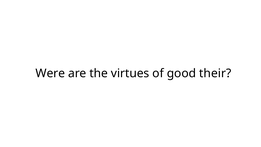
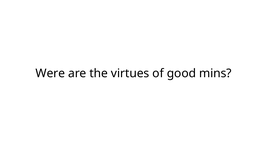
their: their -> mins
